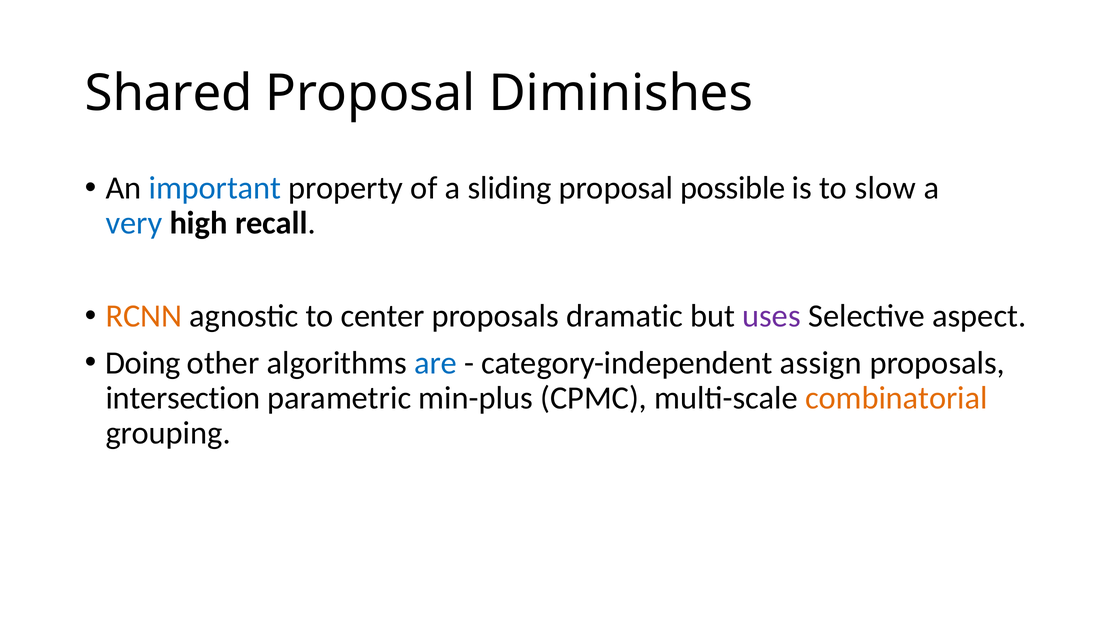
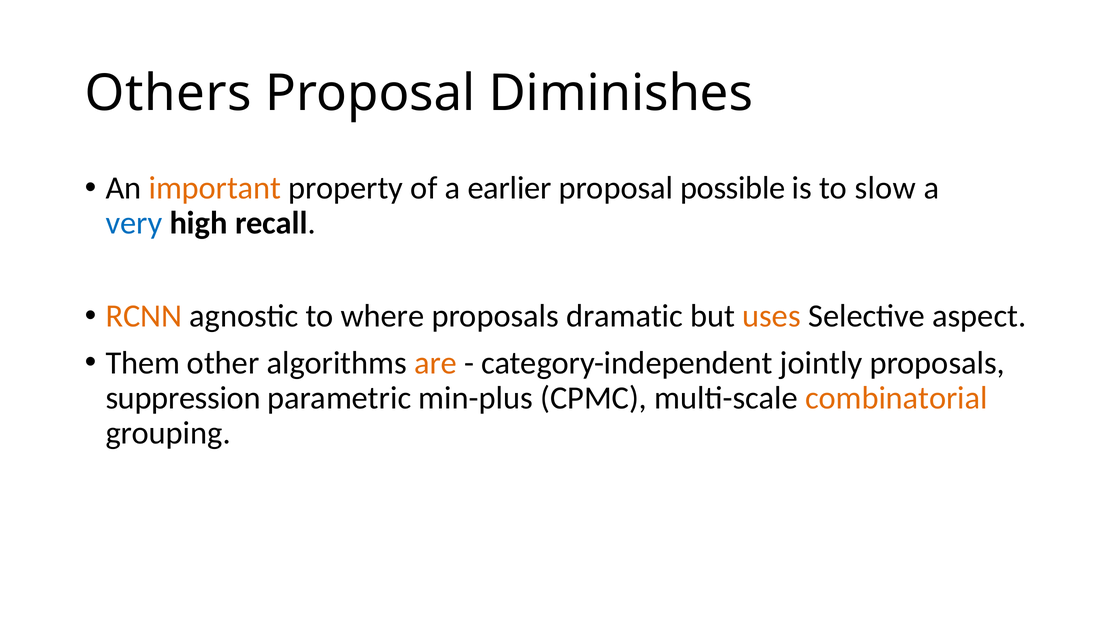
Shared: Shared -> Others
important colour: blue -> orange
sliding: sliding -> earlier
center: center -> where
uses colour: purple -> orange
Doing: Doing -> Them
are colour: blue -> orange
assign: assign -> jointly
intersection: intersection -> suppression
